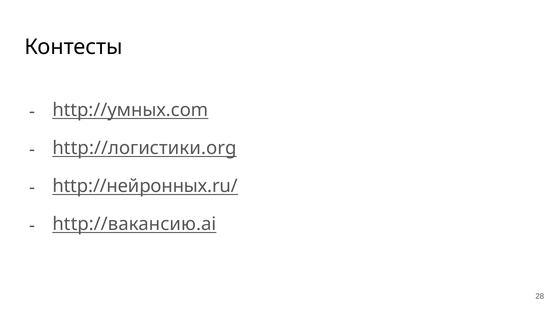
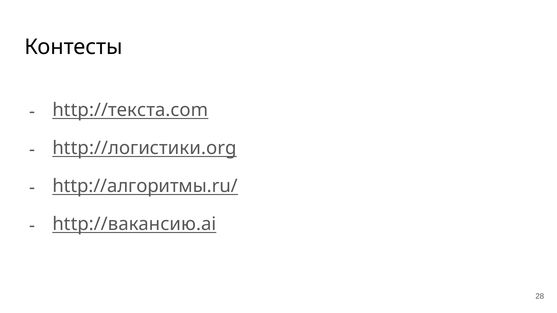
http://умных.com: http://умных.com -> http://текста.com
http://нейронных.ru/: http://нейронных.ru/ -> http://алгоритмы.ru/
